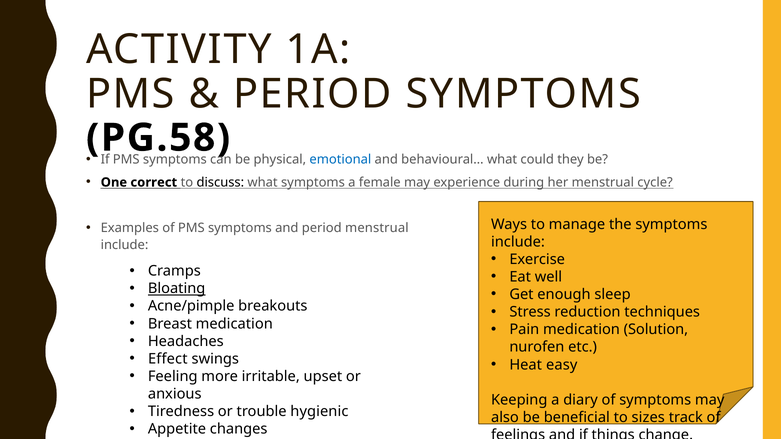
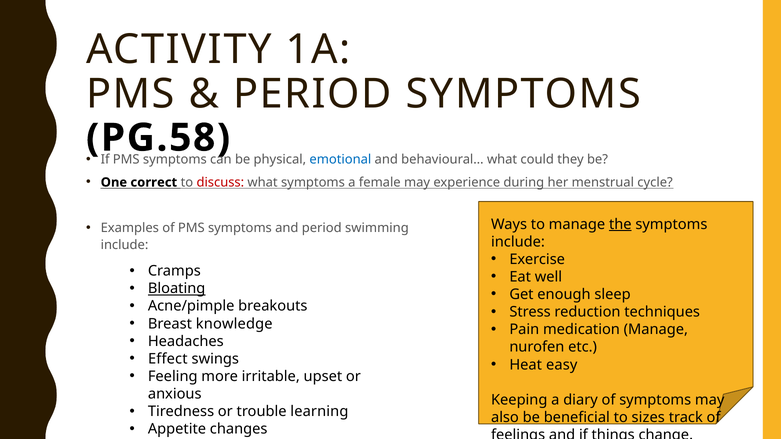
discuss colour: black -> red
the underline: none -> present
period menstrual: menstrual -> swimming
Breast medication: medication -> knowledge
medication Solution: Solution -> Manage
hygienic: hygienic -> learning
